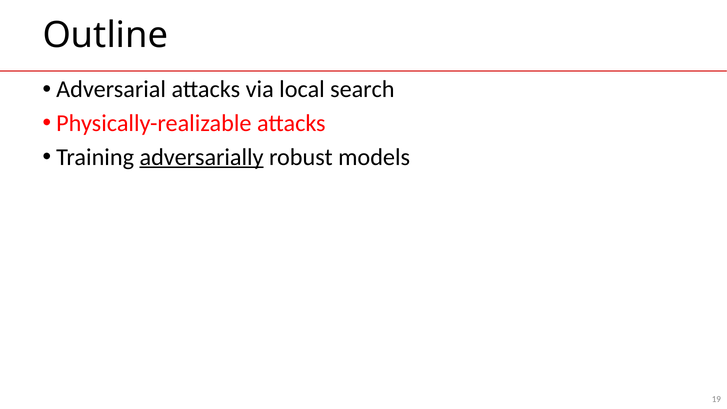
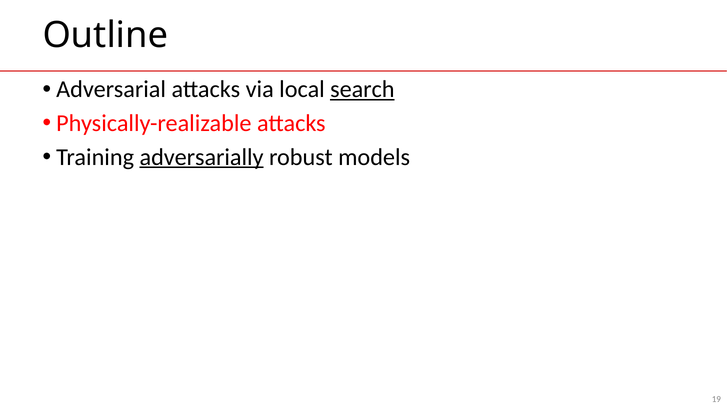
search underline: none -> present
